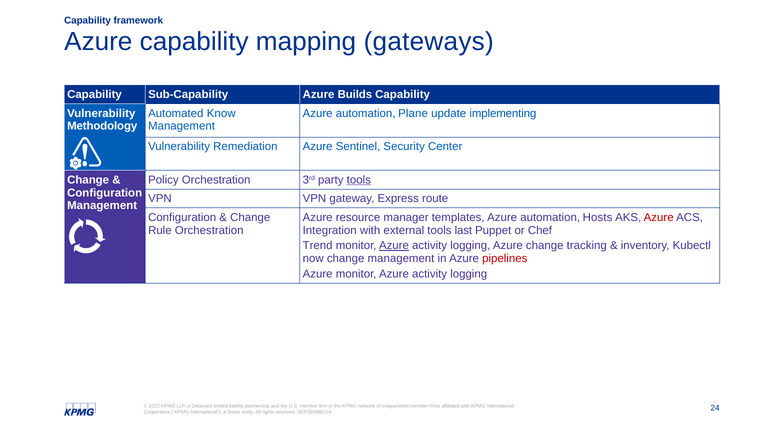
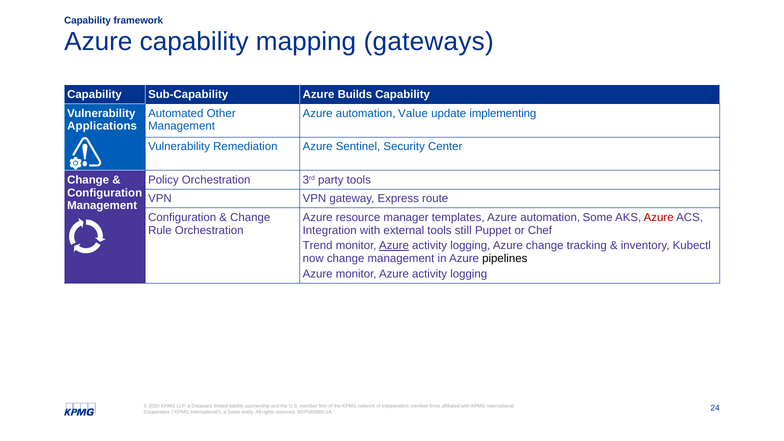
Know: Know -> Other
Plane: Plane -> Value
Methodology: Methodology -> Applications
tools at (359, 180) underline: present -> none
Hosts: Hosts -> Some
last: last -> still
pipelines colour: red -> black
